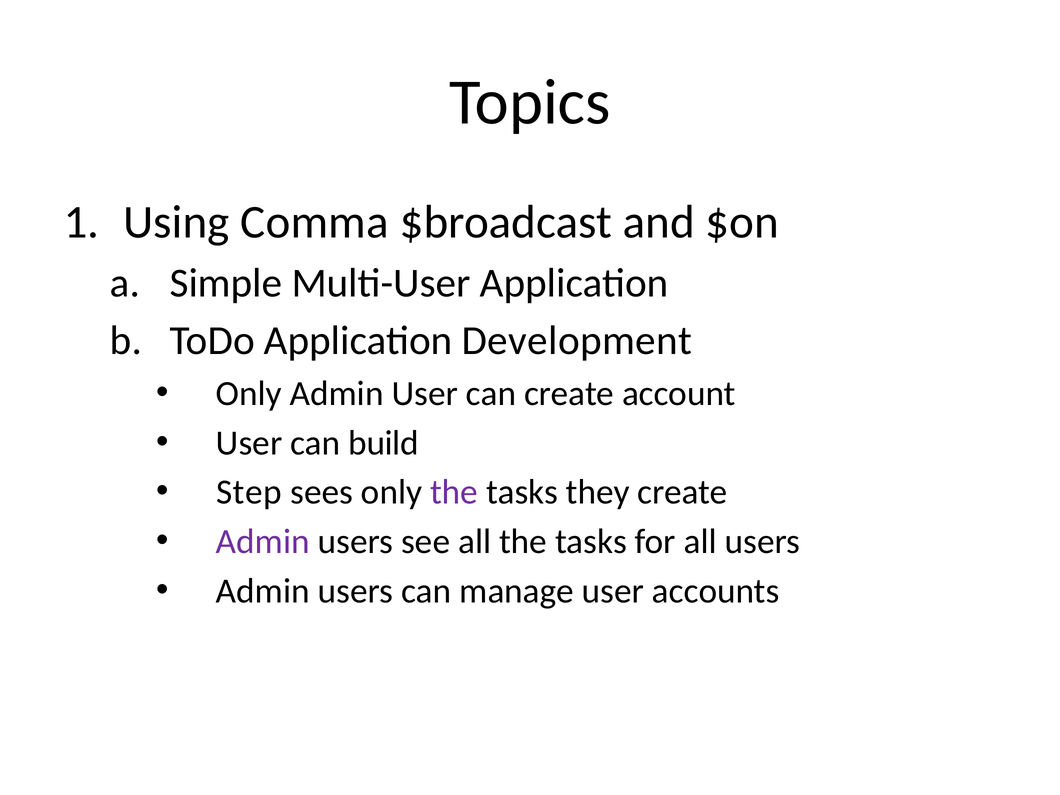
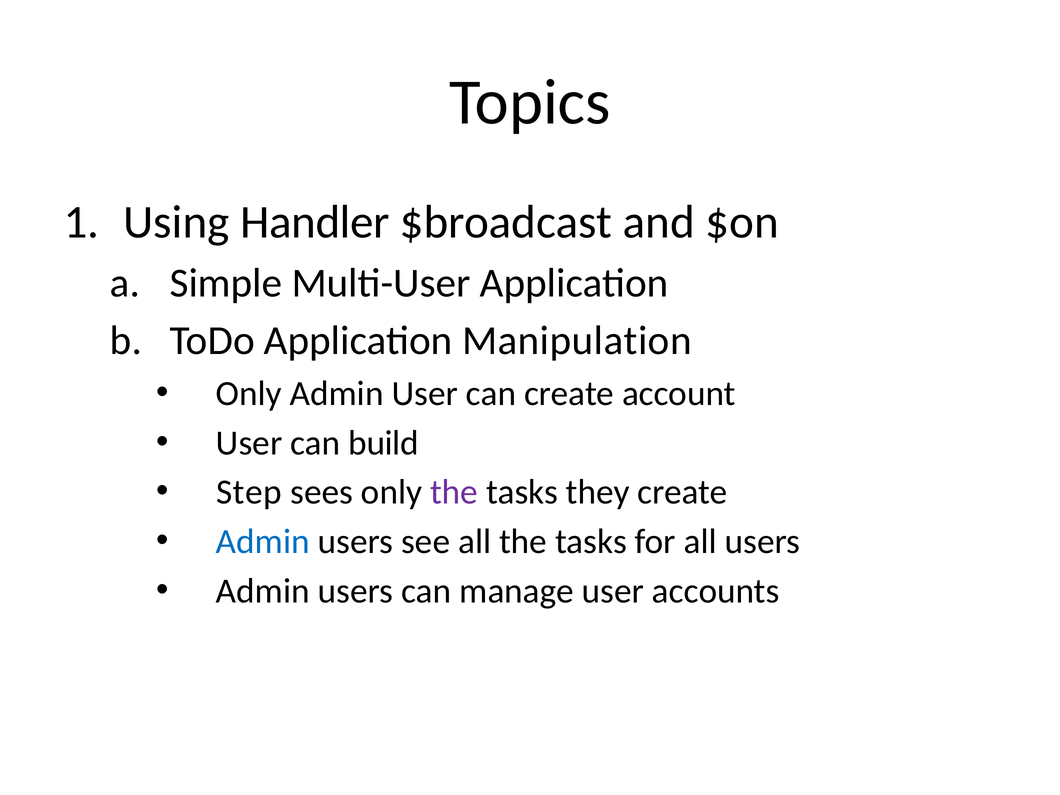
Comma: Comma -> Handler
Development: Development -> Manipulation
Admin at (263, 542) colour: purple -> blue
